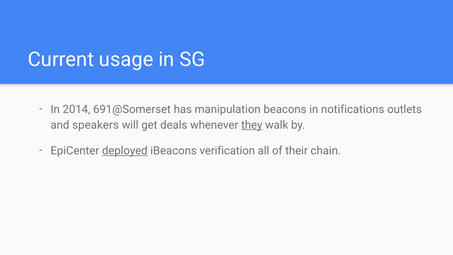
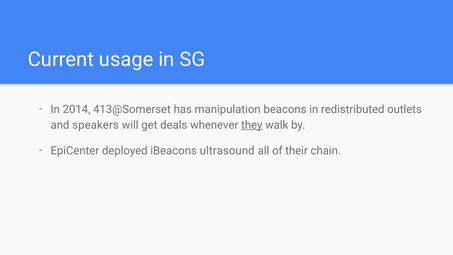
691@Somerset: 691@Somerset -> 413@Somerset
notifications: notifications -> redistributed
deployed underline: present -> none
verification: verification -> ultrasound
